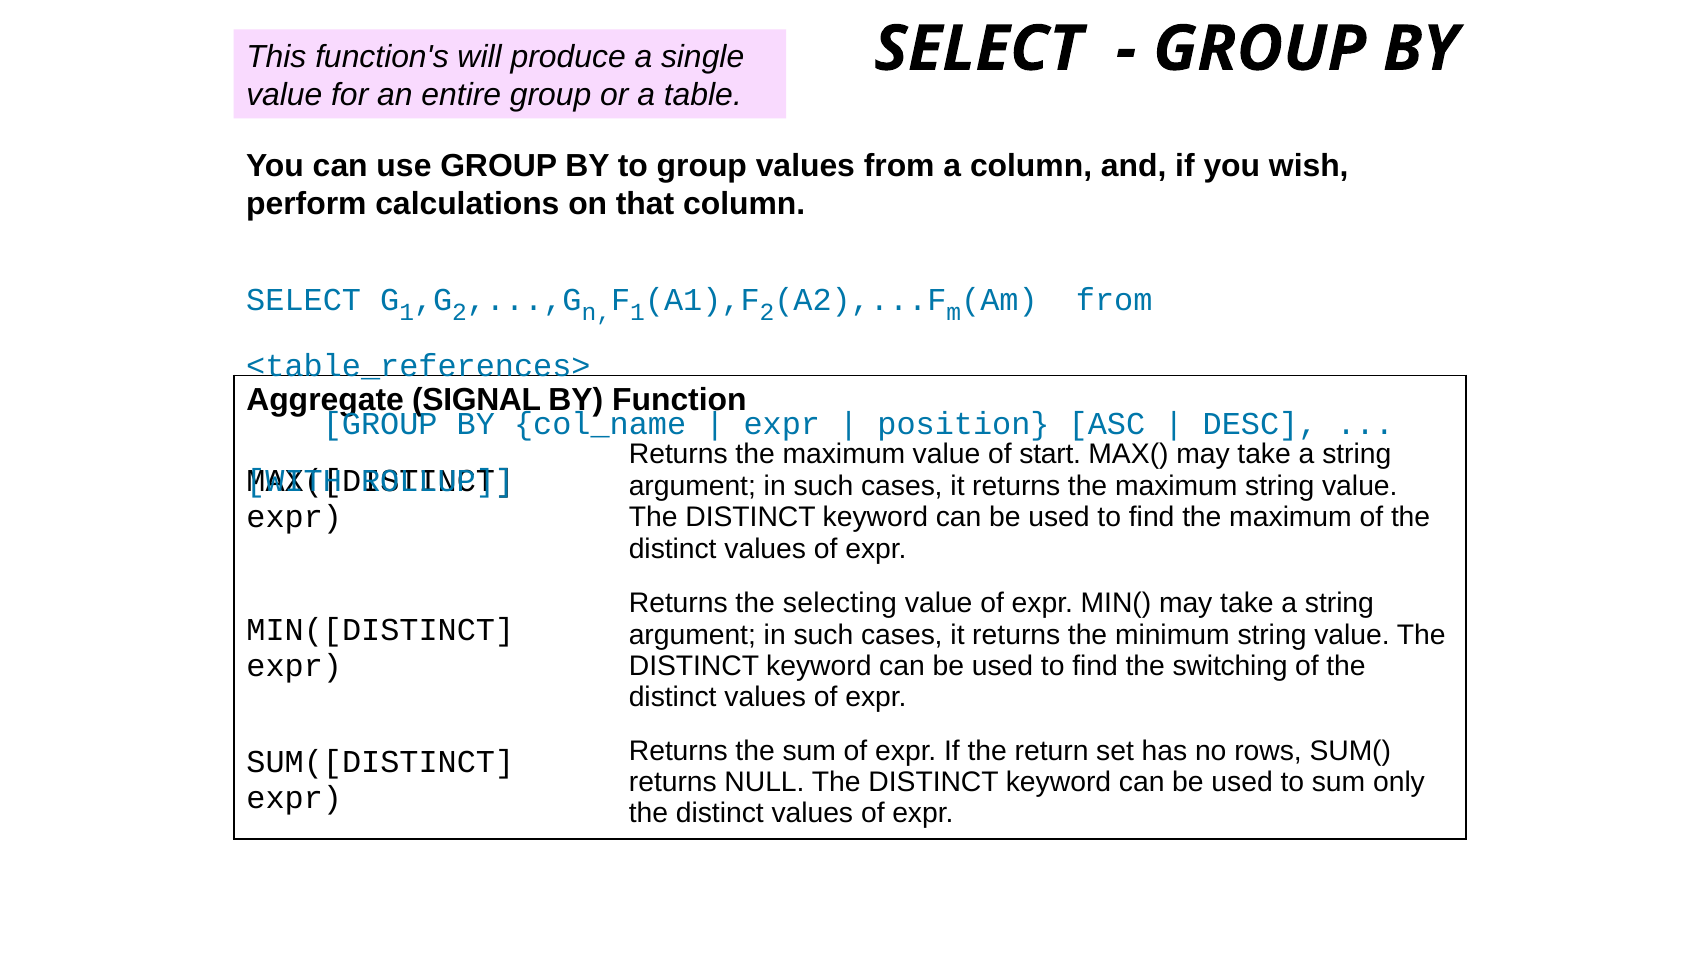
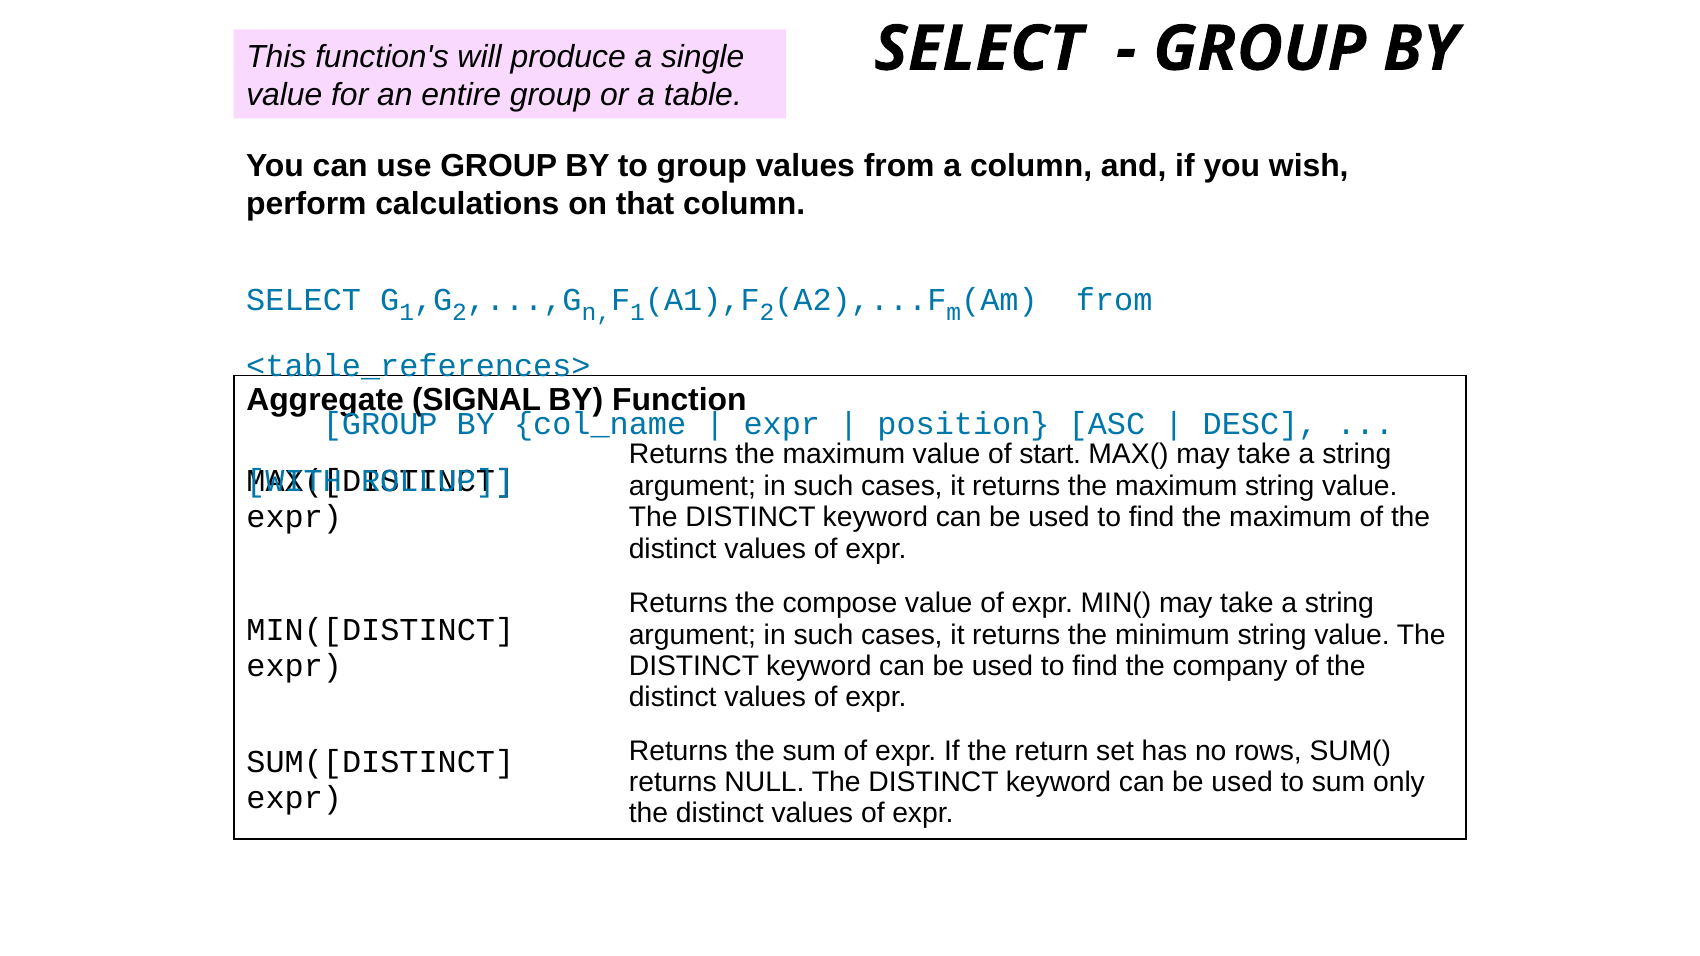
selecting: selecting -> compose
switching: switching -> company
